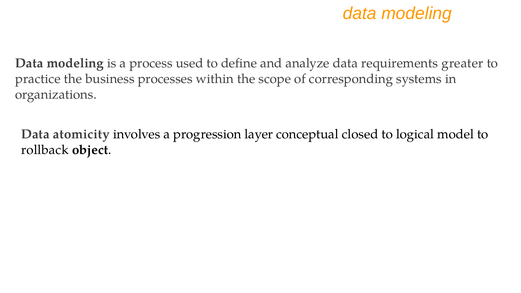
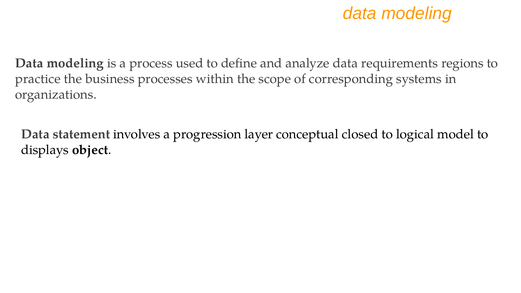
greater: greater -> regions
atomicity: atomicity -> statement
rollback: rollback -> displays
